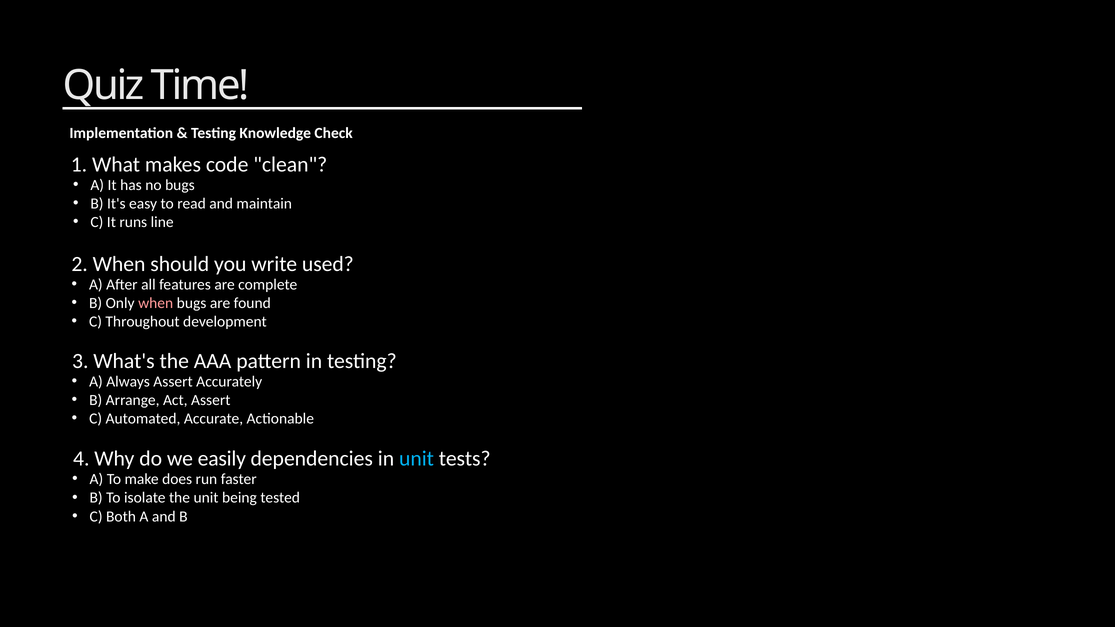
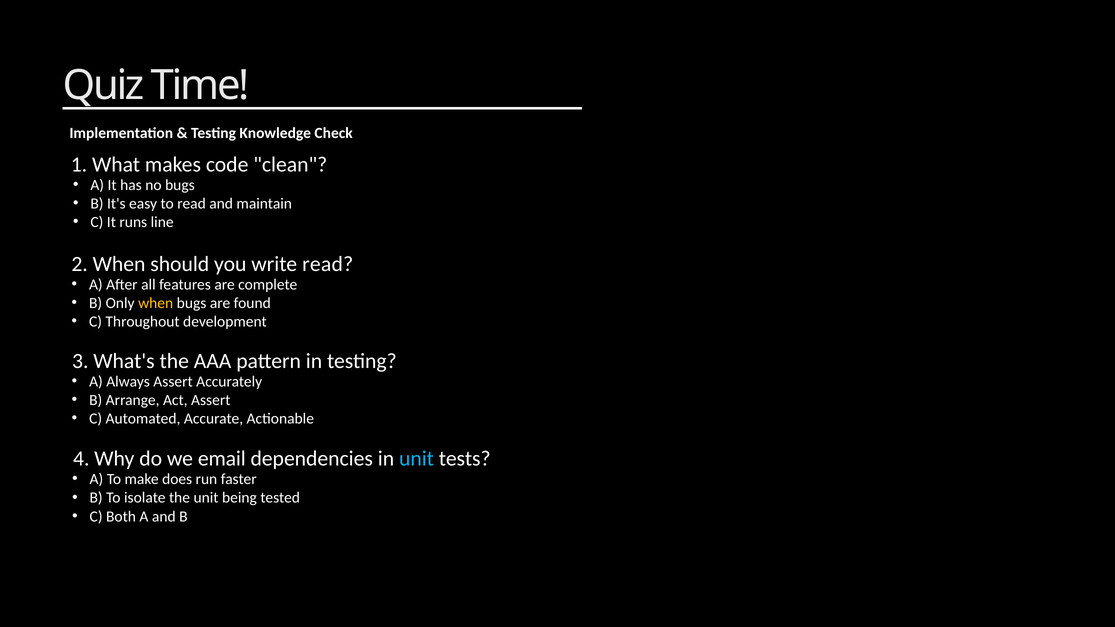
write used: used -> read
when at (156, 303) colour: pink -> yellow
easily: easily -> email
